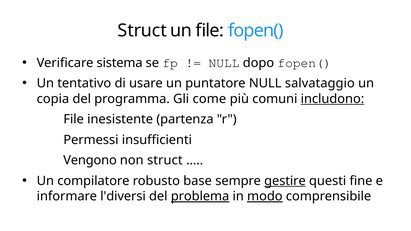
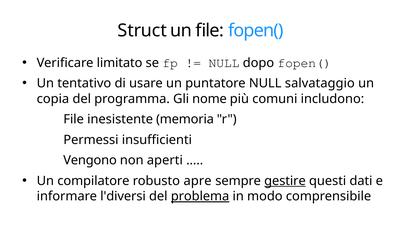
sistema: sistema -> limitato
come: come -> nome
includono underline: present -> none
partenza: partenza -> memoria
non struct: struct -> aperti
base: base -> apre
fine: fine -> dati
modo underline: present -> none
